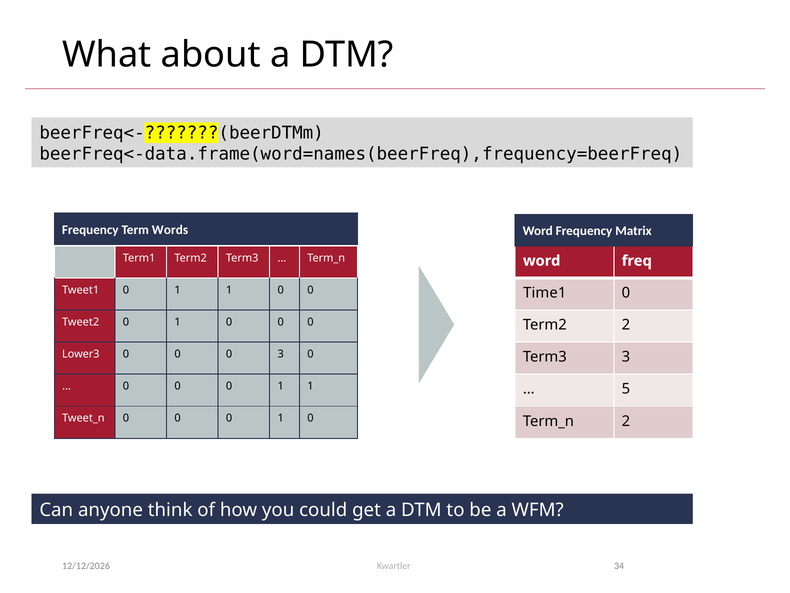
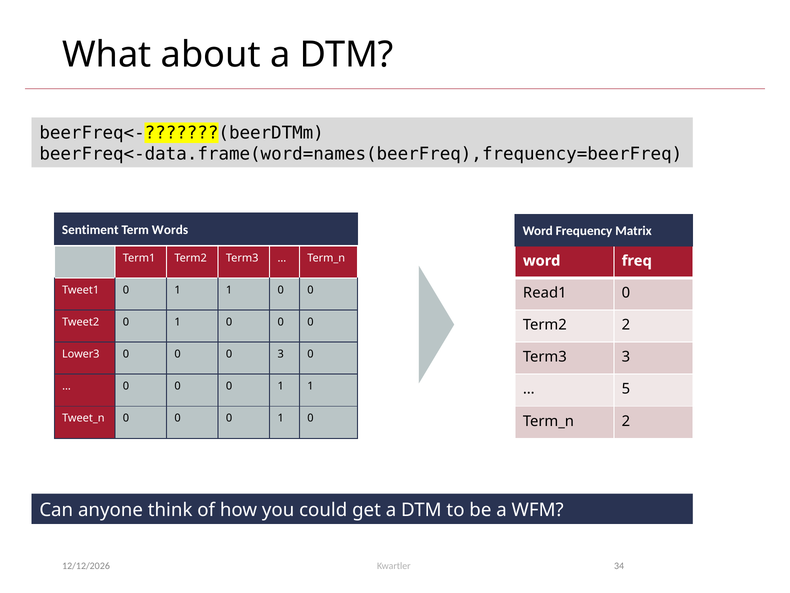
Frequency at (90, 230): Frequency -> Sentiment
Time1: Time1 -> Read1
